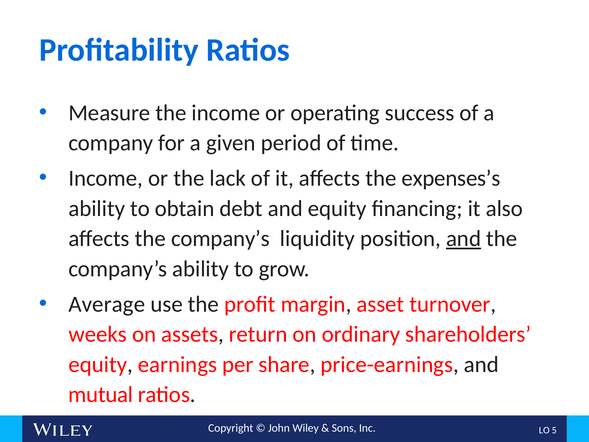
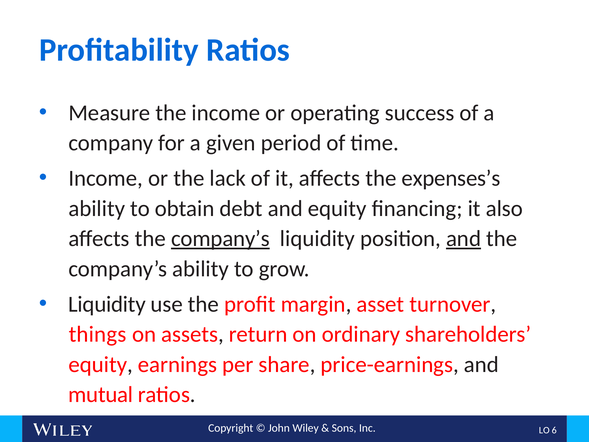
company’s at (220, 238) underline: none -> present
Average at (107, 304): Average -> Liquidity
weeks: weeks -> things
5: 5 -> 6
